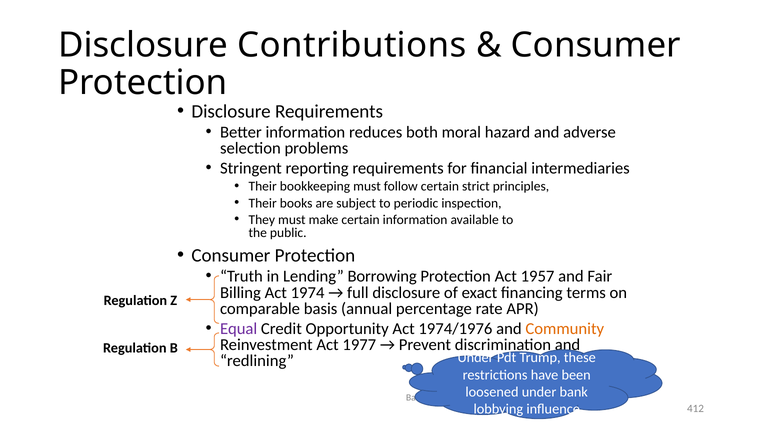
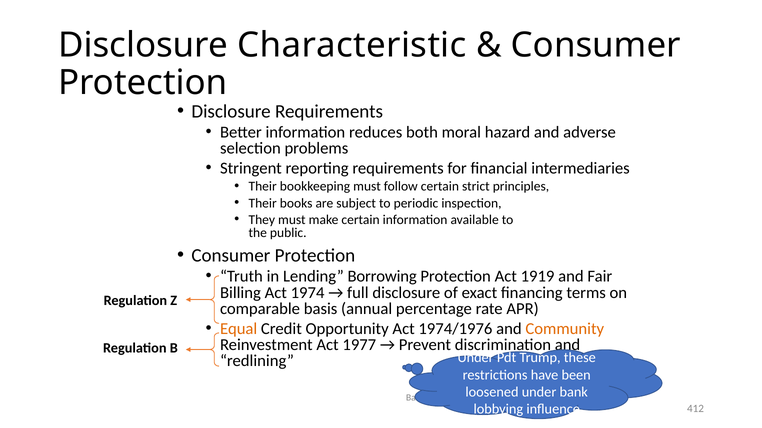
Contributions: Contributions -> Characteristic
1957: 1957 -> 1919
Equal colour: purple -> orange
